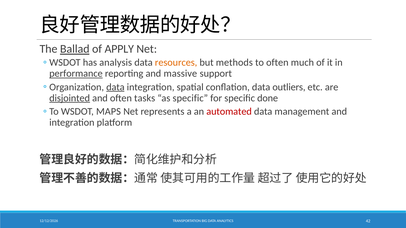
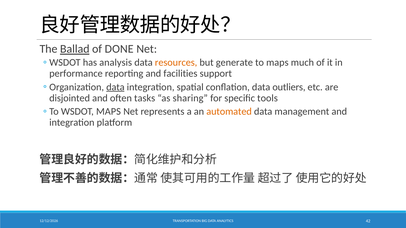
APPLY: APPLY -> DONE
methods: methods -> generate
to often: often -> maps
performance underline: present -> none
massive: massive -> facilities
disjointed underline: present -> none
as specific: specific -> sharing
done: done -> tools
automated colour: red -> orange
